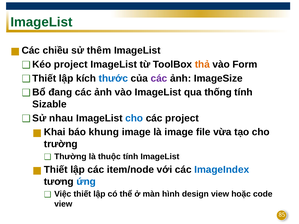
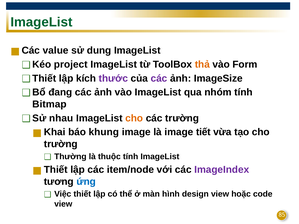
chiều: chiều -> value
thêm: thêm -> dung
thước colour: blue -> purple
thống: thống -> nhóm
Sizable: Sizable -> Bitmap
cho at (134, 118) colour: blue -> orange
các project: project -> trường
file: file -> tiết
ImageIndex colour: blue -> purple
